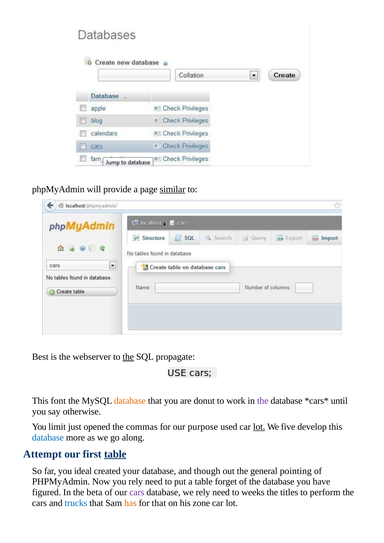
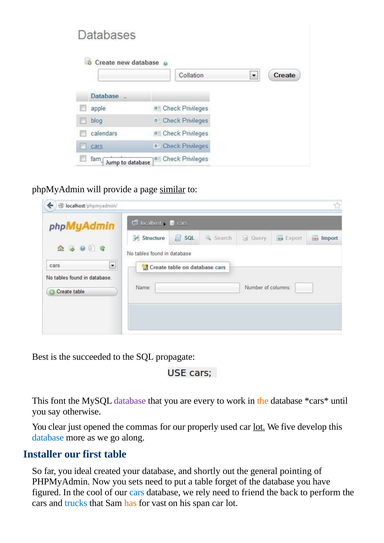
webserver: webserver -> succeeded
the at (128, 357) underline: present -> none
database at (130, 401) colour: orange -> purple
donut: donut -> every
the at (263, 401) colour: purple -> orange
limit: limit -> clear
purpose: purpose -> properly
Attempt: Attempt -> Installer
table at (115, 454) underline: present -> none
though: though -> shortly
you rely: rely -> sets
beta: beta -> cool
cars at (137, 493) colour: purple -> blue
weeks: weeks -> friend
titles: titles -> back
for that: that -> vast
zone: zone -> span
